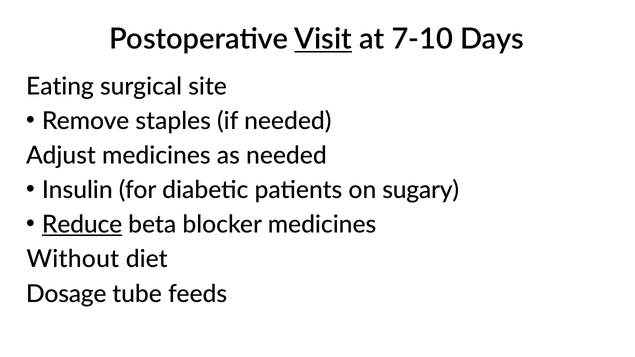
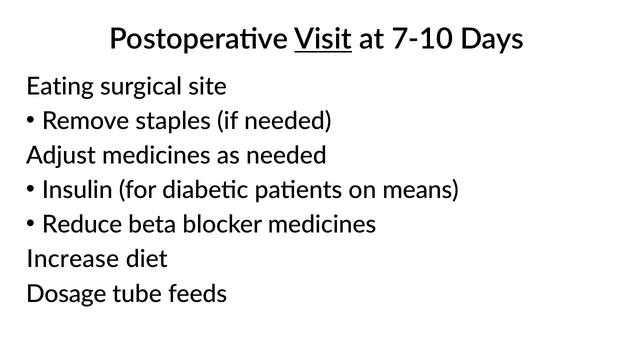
sugary: sugary -> means
Reduce underline: present -> none
Without: Without -> Increase
